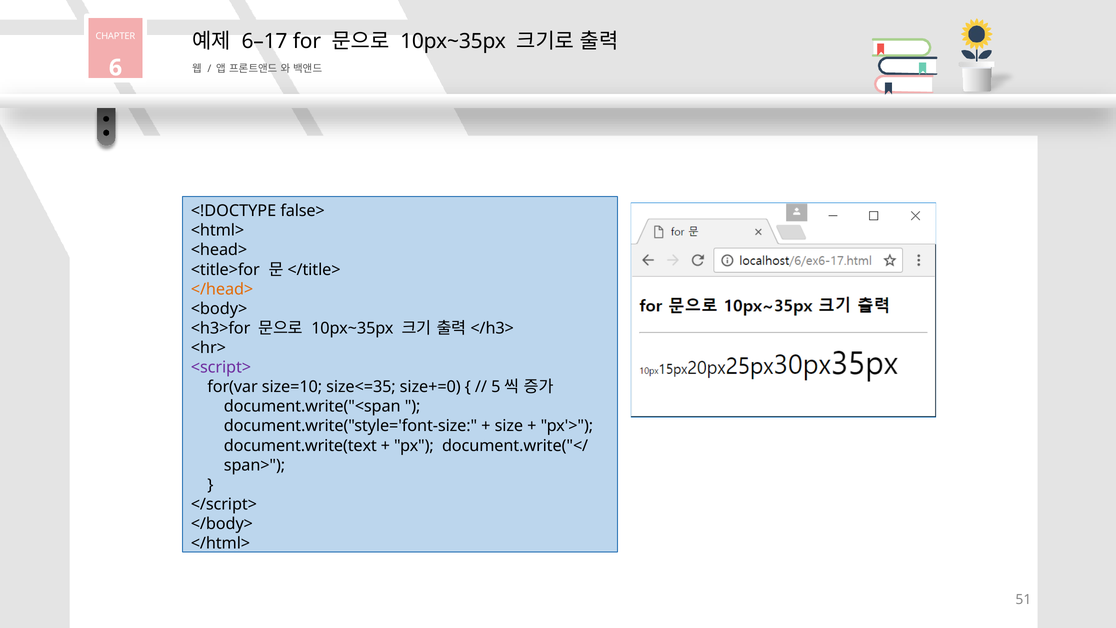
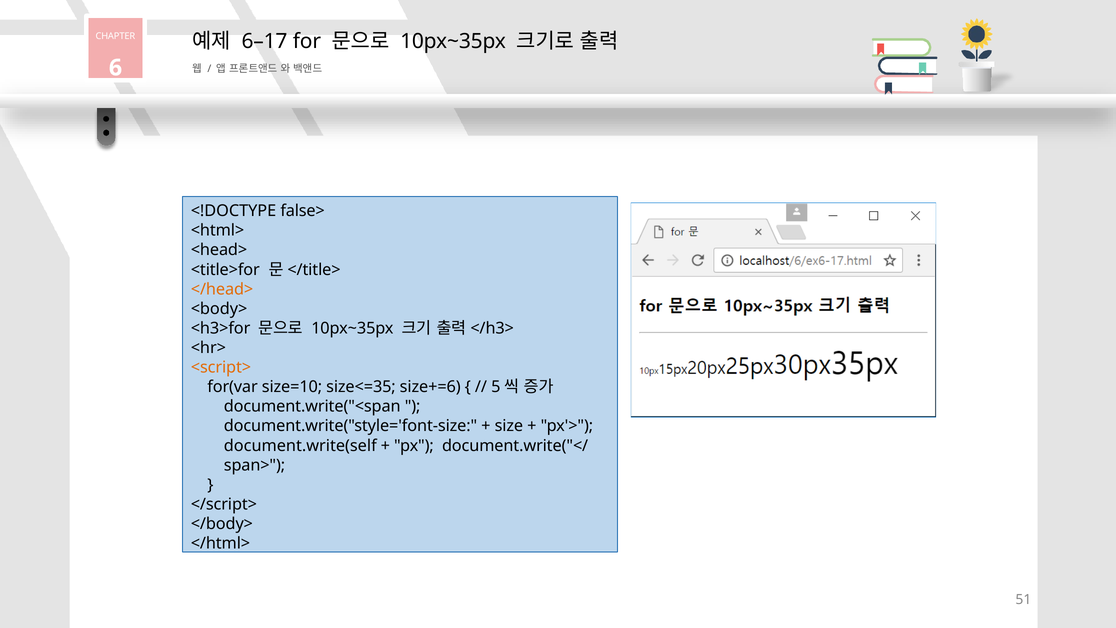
<script> colour: purple -> orange
size+=0: size+=0 -> size+=6
document.write(text: document.write(text -> document.write(self
